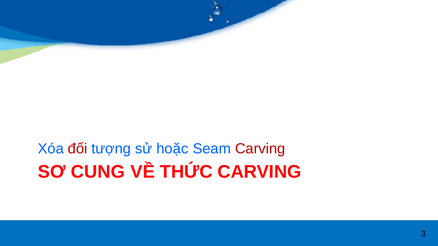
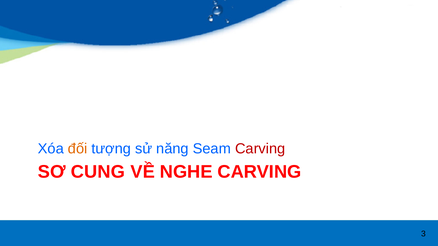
đối colour: red -> orange
hoặc: hoặc -> năng
THỨC: THỨC -> NGHE
